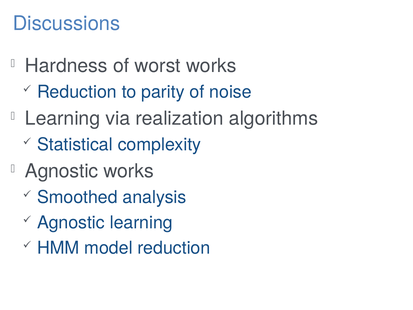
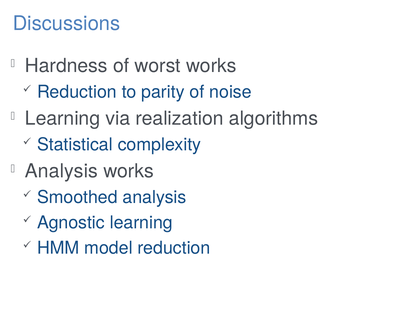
Agnostic at (62, 171): Agnostic -> Analysis
